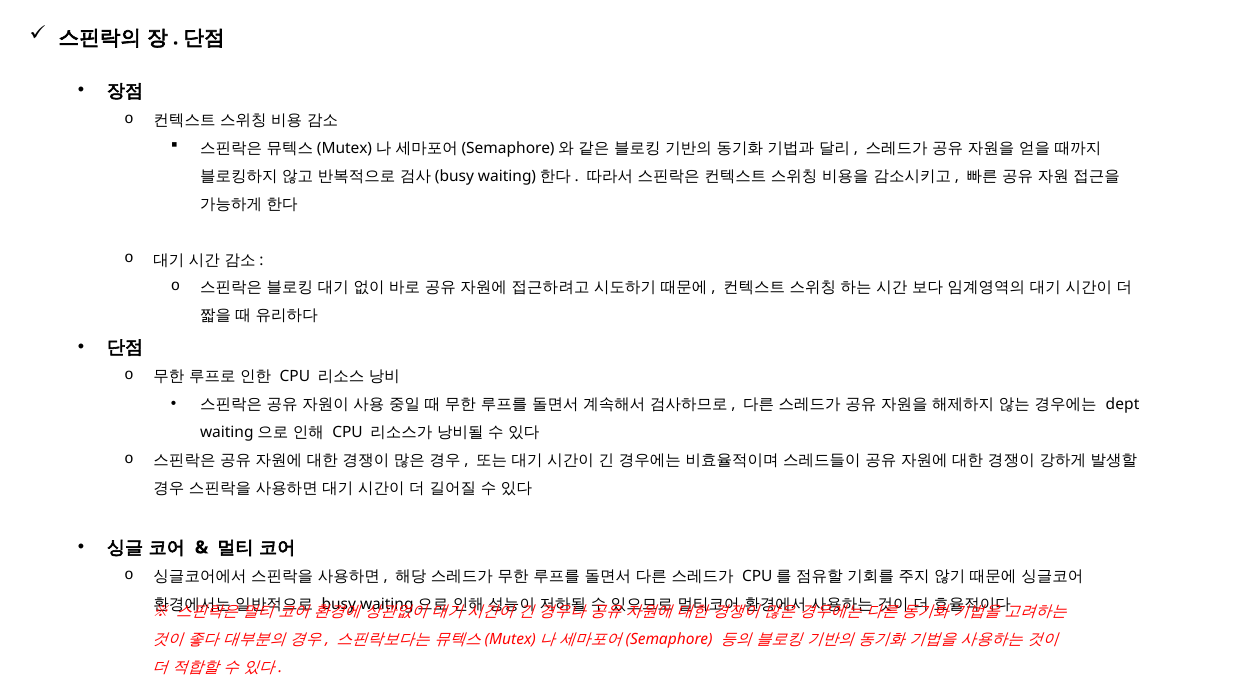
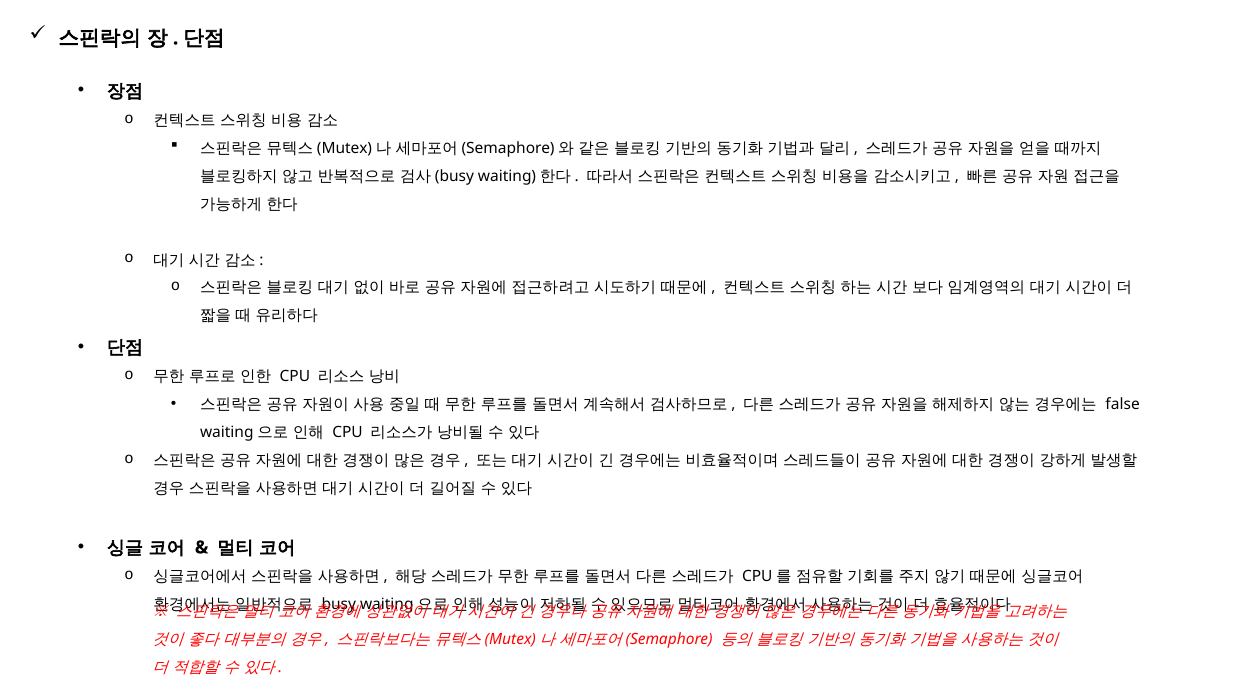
dept: dept -> false
